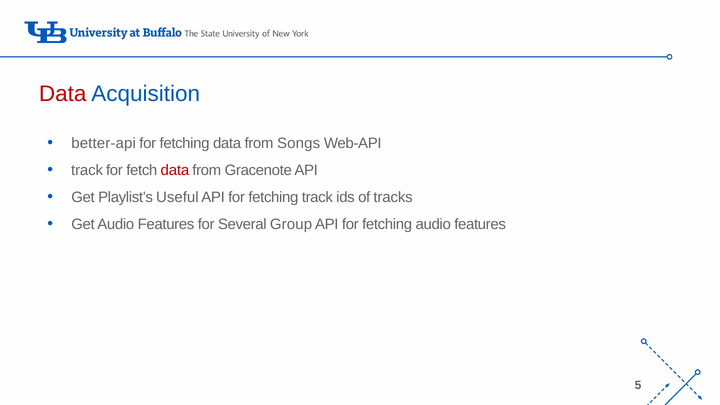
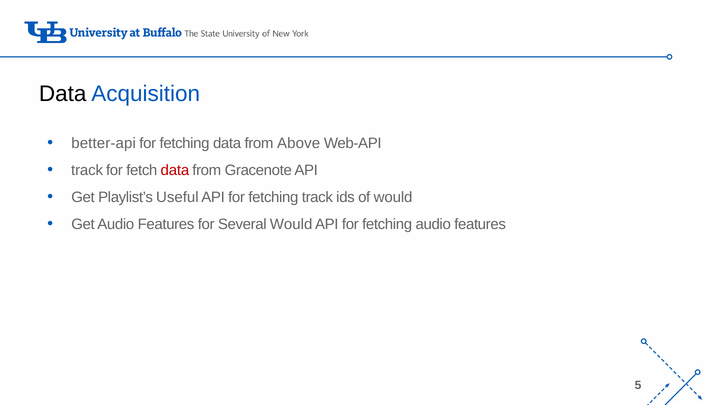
Data at (63, 94) colour: red -> black
Songs: Songs -> Above
of tracks: tracks -> would
Several Group: Group -> Would
